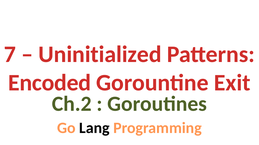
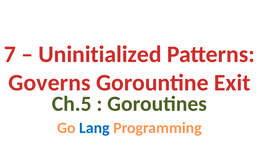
Encoded: Encoded -> Governs
Ch.2: Ch.2 -> Ch.5
Lang colour: black -> blue
